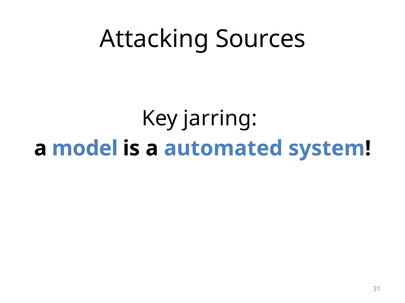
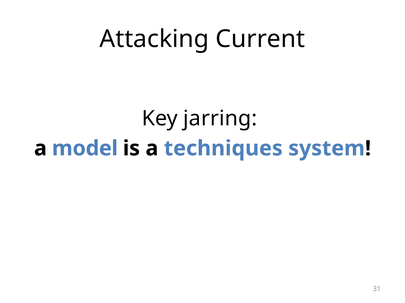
Sources: Sources -> Current
automated: automated -> techniques
